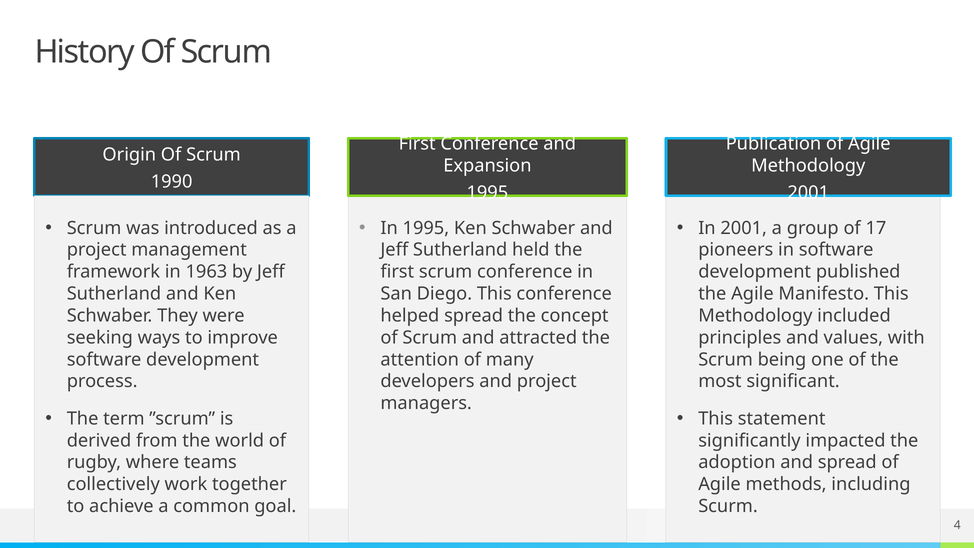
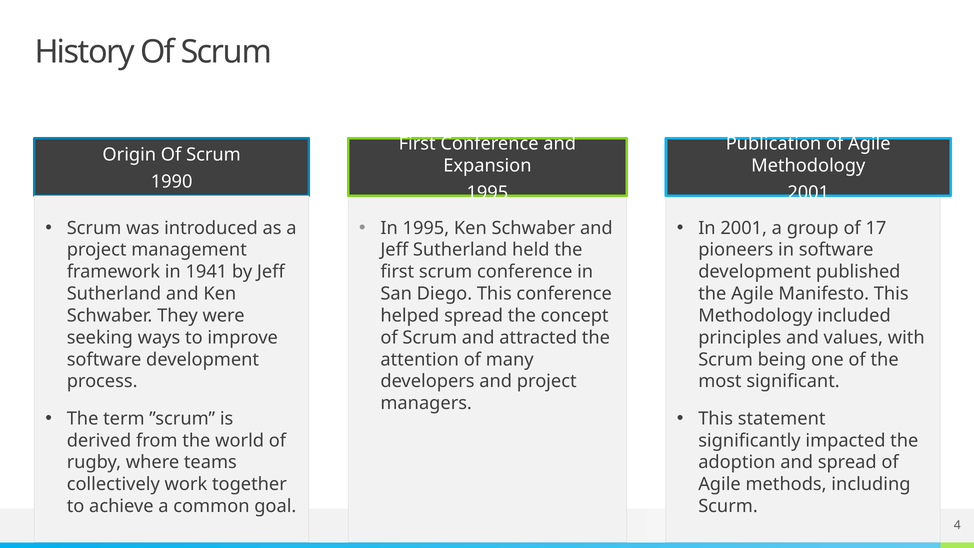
1963: 1963 -> 1941
